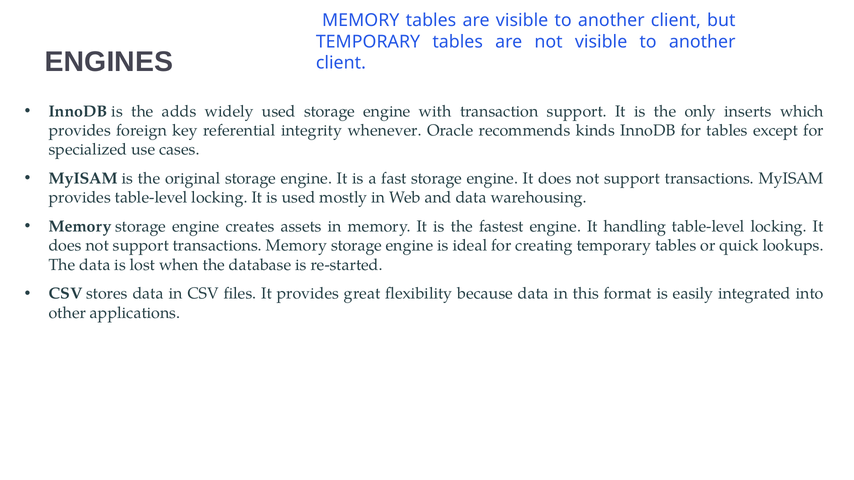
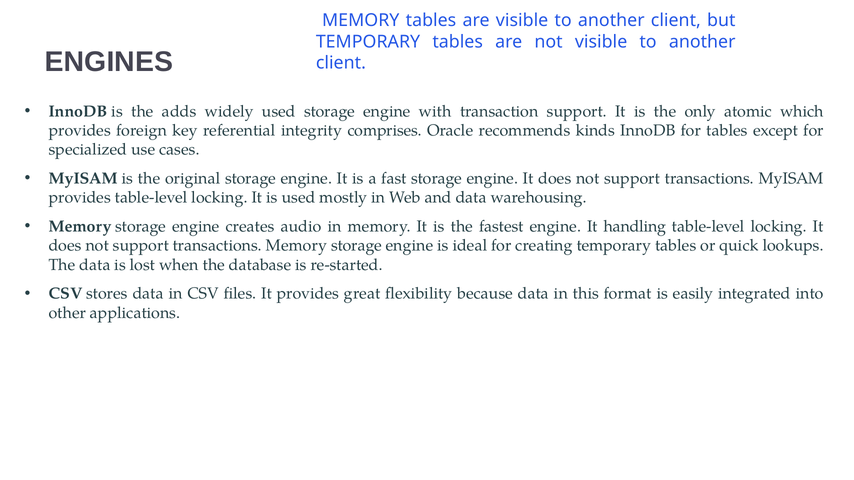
inserts: inserts -> atomic
whenever: whenever -> comprises
assets: assets -> audio
